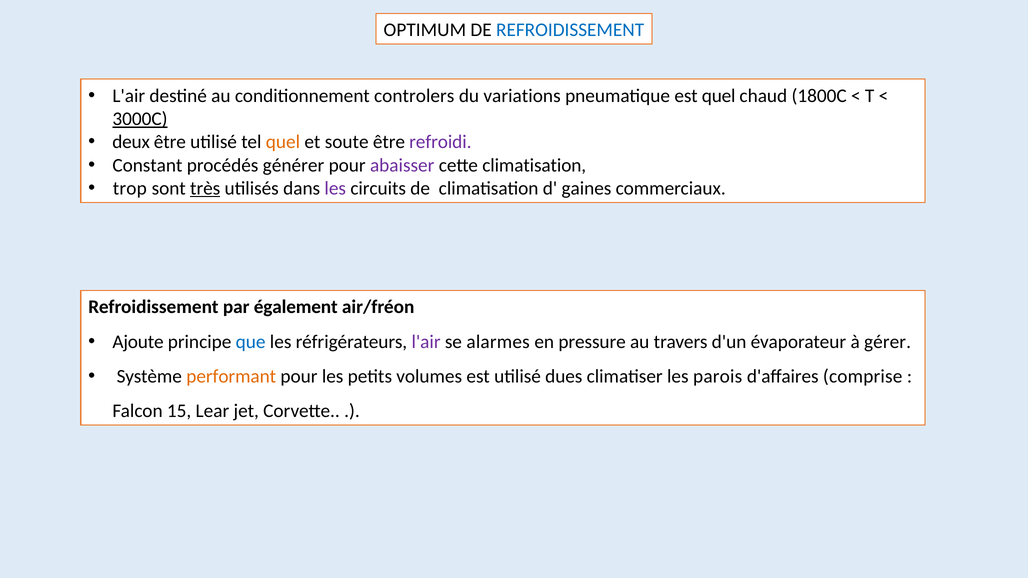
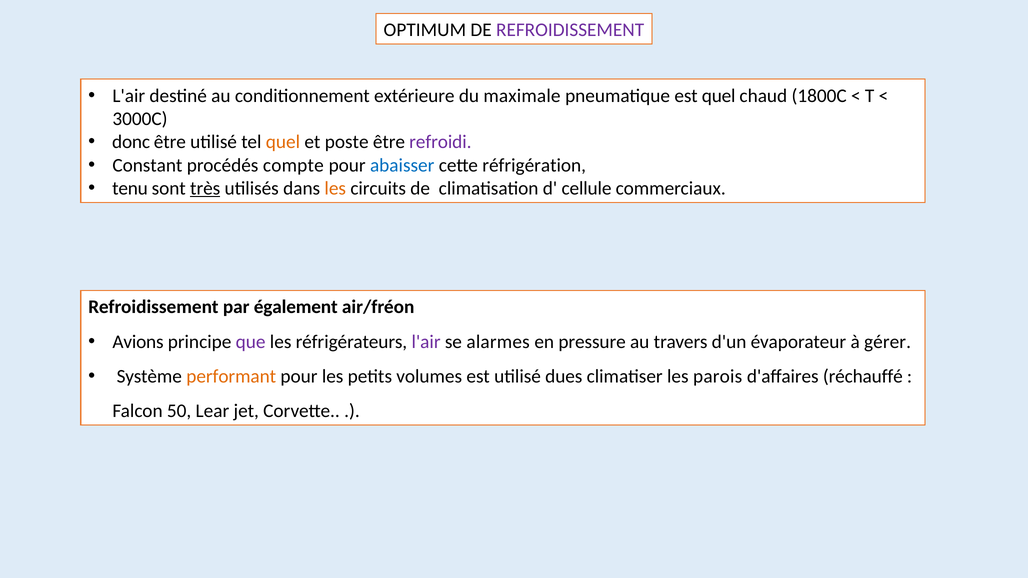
REFROIDISSEMENT at (570, 30) colour: blue -> purple
controlers: controlers -> extérieure
variations: variations -> maximale
3000C underline: present -> none
deux: deux -> donc
soute: soute -> poste
générer: générer -> compte
abaisser colour: purple -> blue
cette climatisation: climatisation -> réfrigération
trop: trop -> tenu
les at (335, 188) colour: purple -> orange
gaines: gaines -> cellule
Ajoute: Ajoute -> Avions
que colour: blue -> purple
comprise: comprise -> réchauffé
15: 15 -> 50
